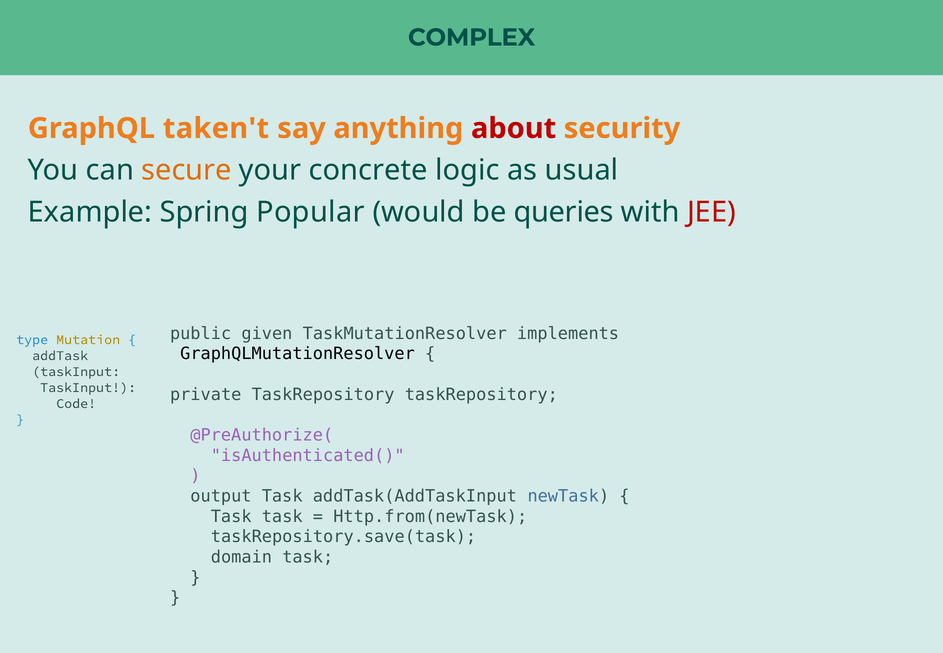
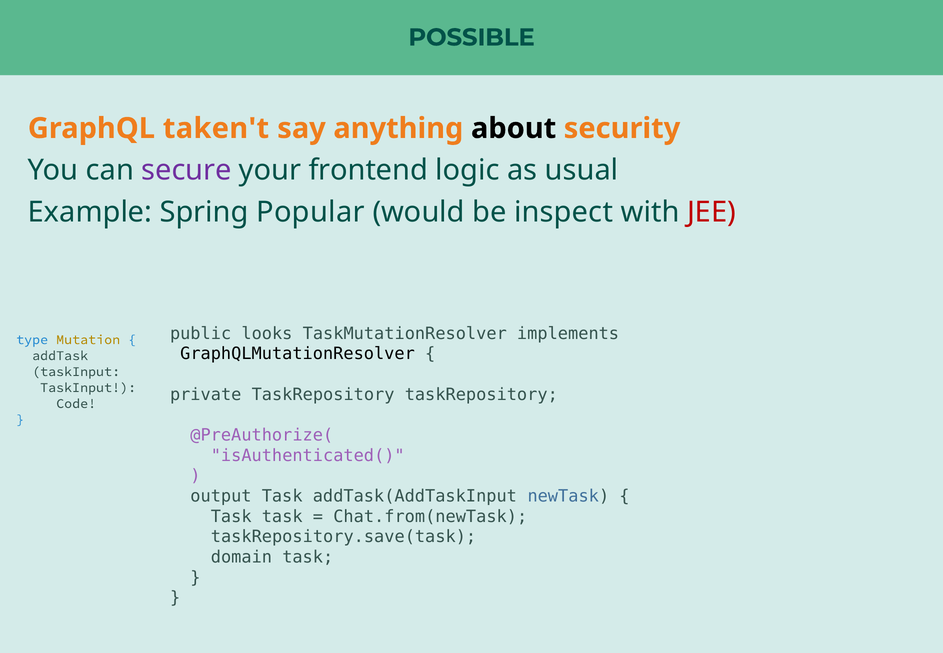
COMPLEX: COMPLEX -> POSSIBLE
about colour: red -> black
secure colour: orange -> purple
concrete: concrete -> frontend
queries: queries -> inspect
given: given -> looks
Http.from(newTask: Http.from(newTask -> Chat.from(newTask
